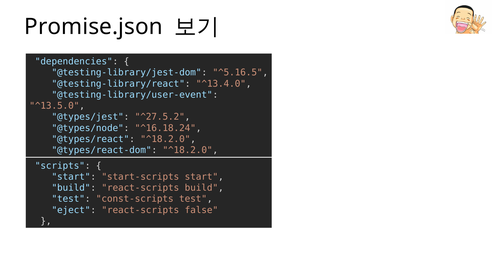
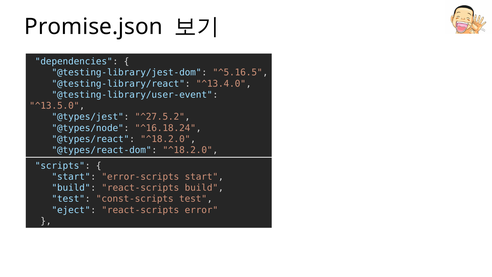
start-scripts: start-scripts -> error-scripts
false: false -> error
